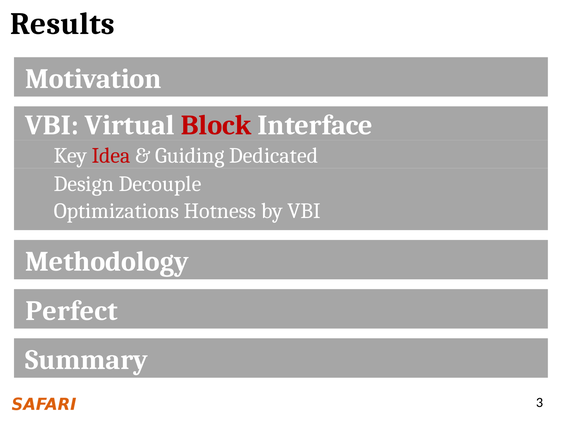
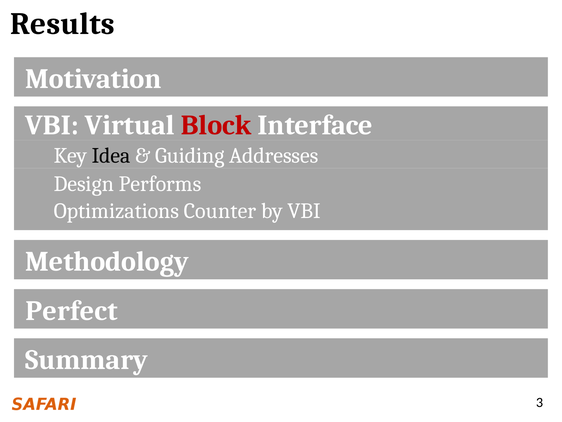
Idea colour: red -> black
Dedicated: Dedicated -> Addresses
Decouple: Decouple -> Performs
Hotness: Hotness -> Counter
